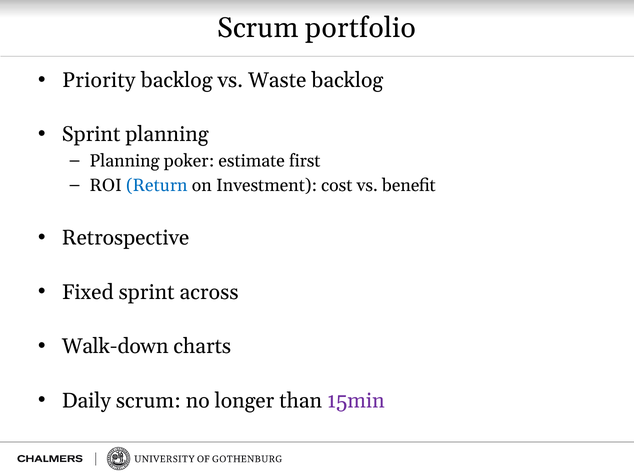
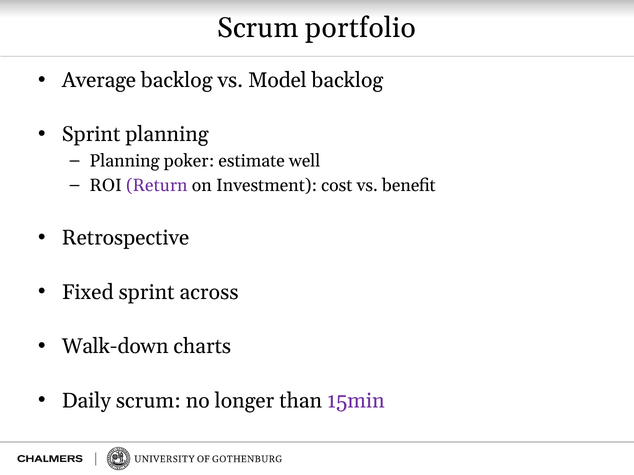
Priority: Priority -> Average
Waste: Waste -> Model
first: first -> well
Return colour: blue -> purple
